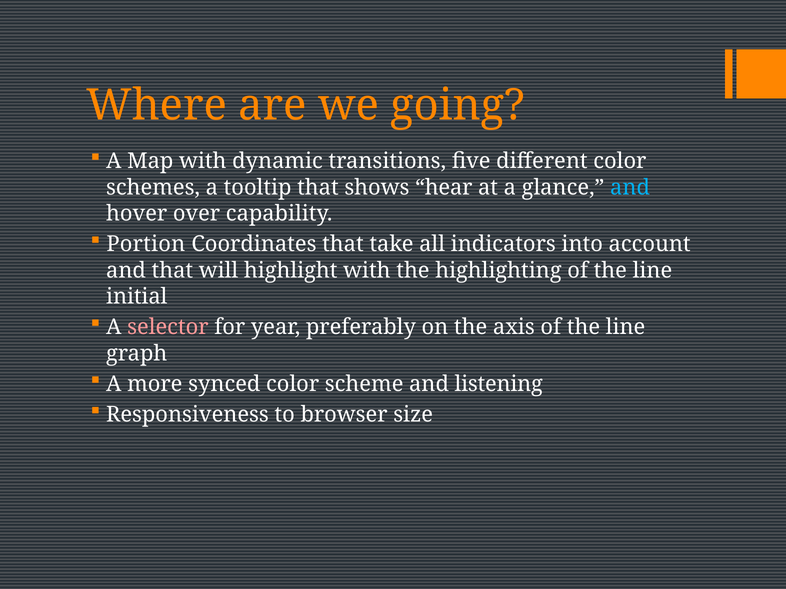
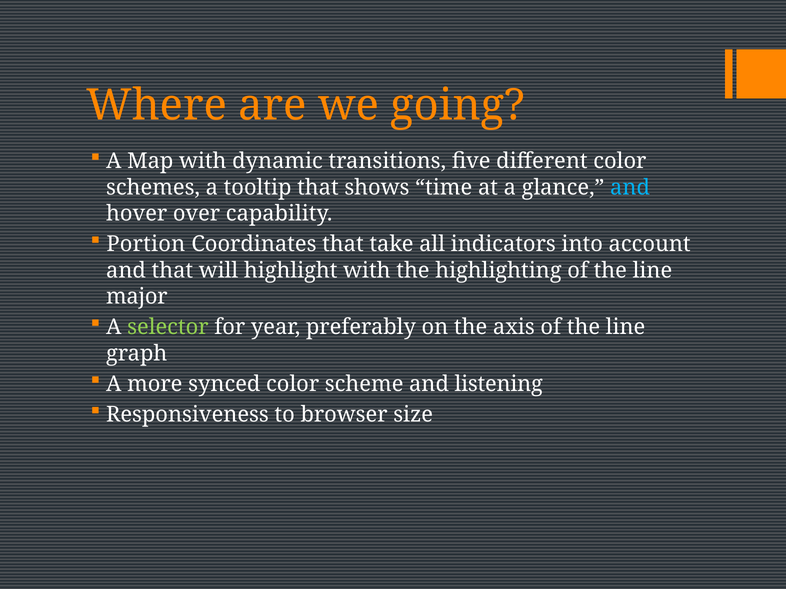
hear: hear -> time
initial: initial -> major
selector colour: pink -> light green
